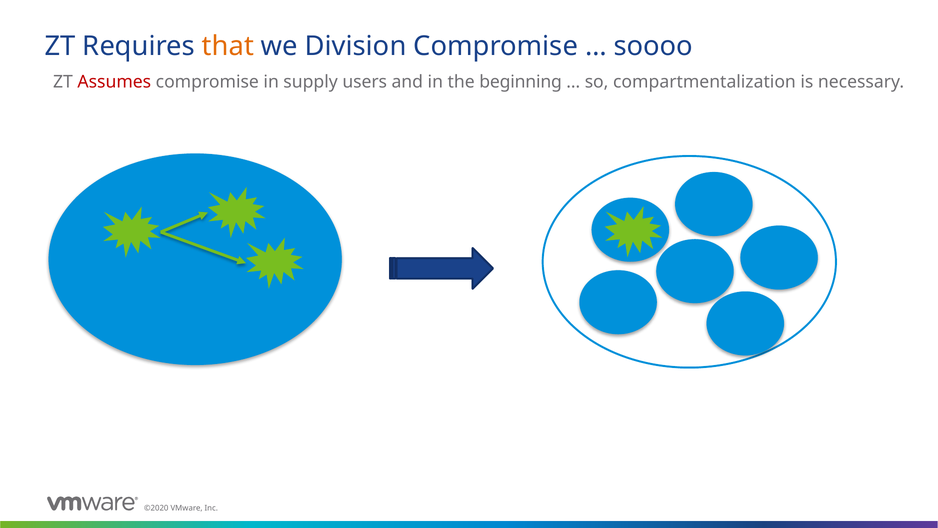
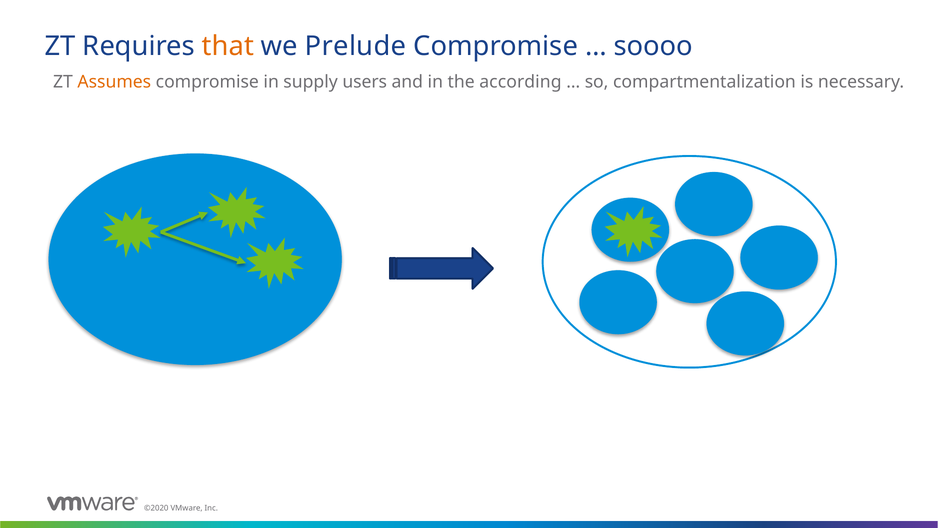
Division: Division -> Prelude
Assumes colour: red -> orange
beginning: beginning -> according
